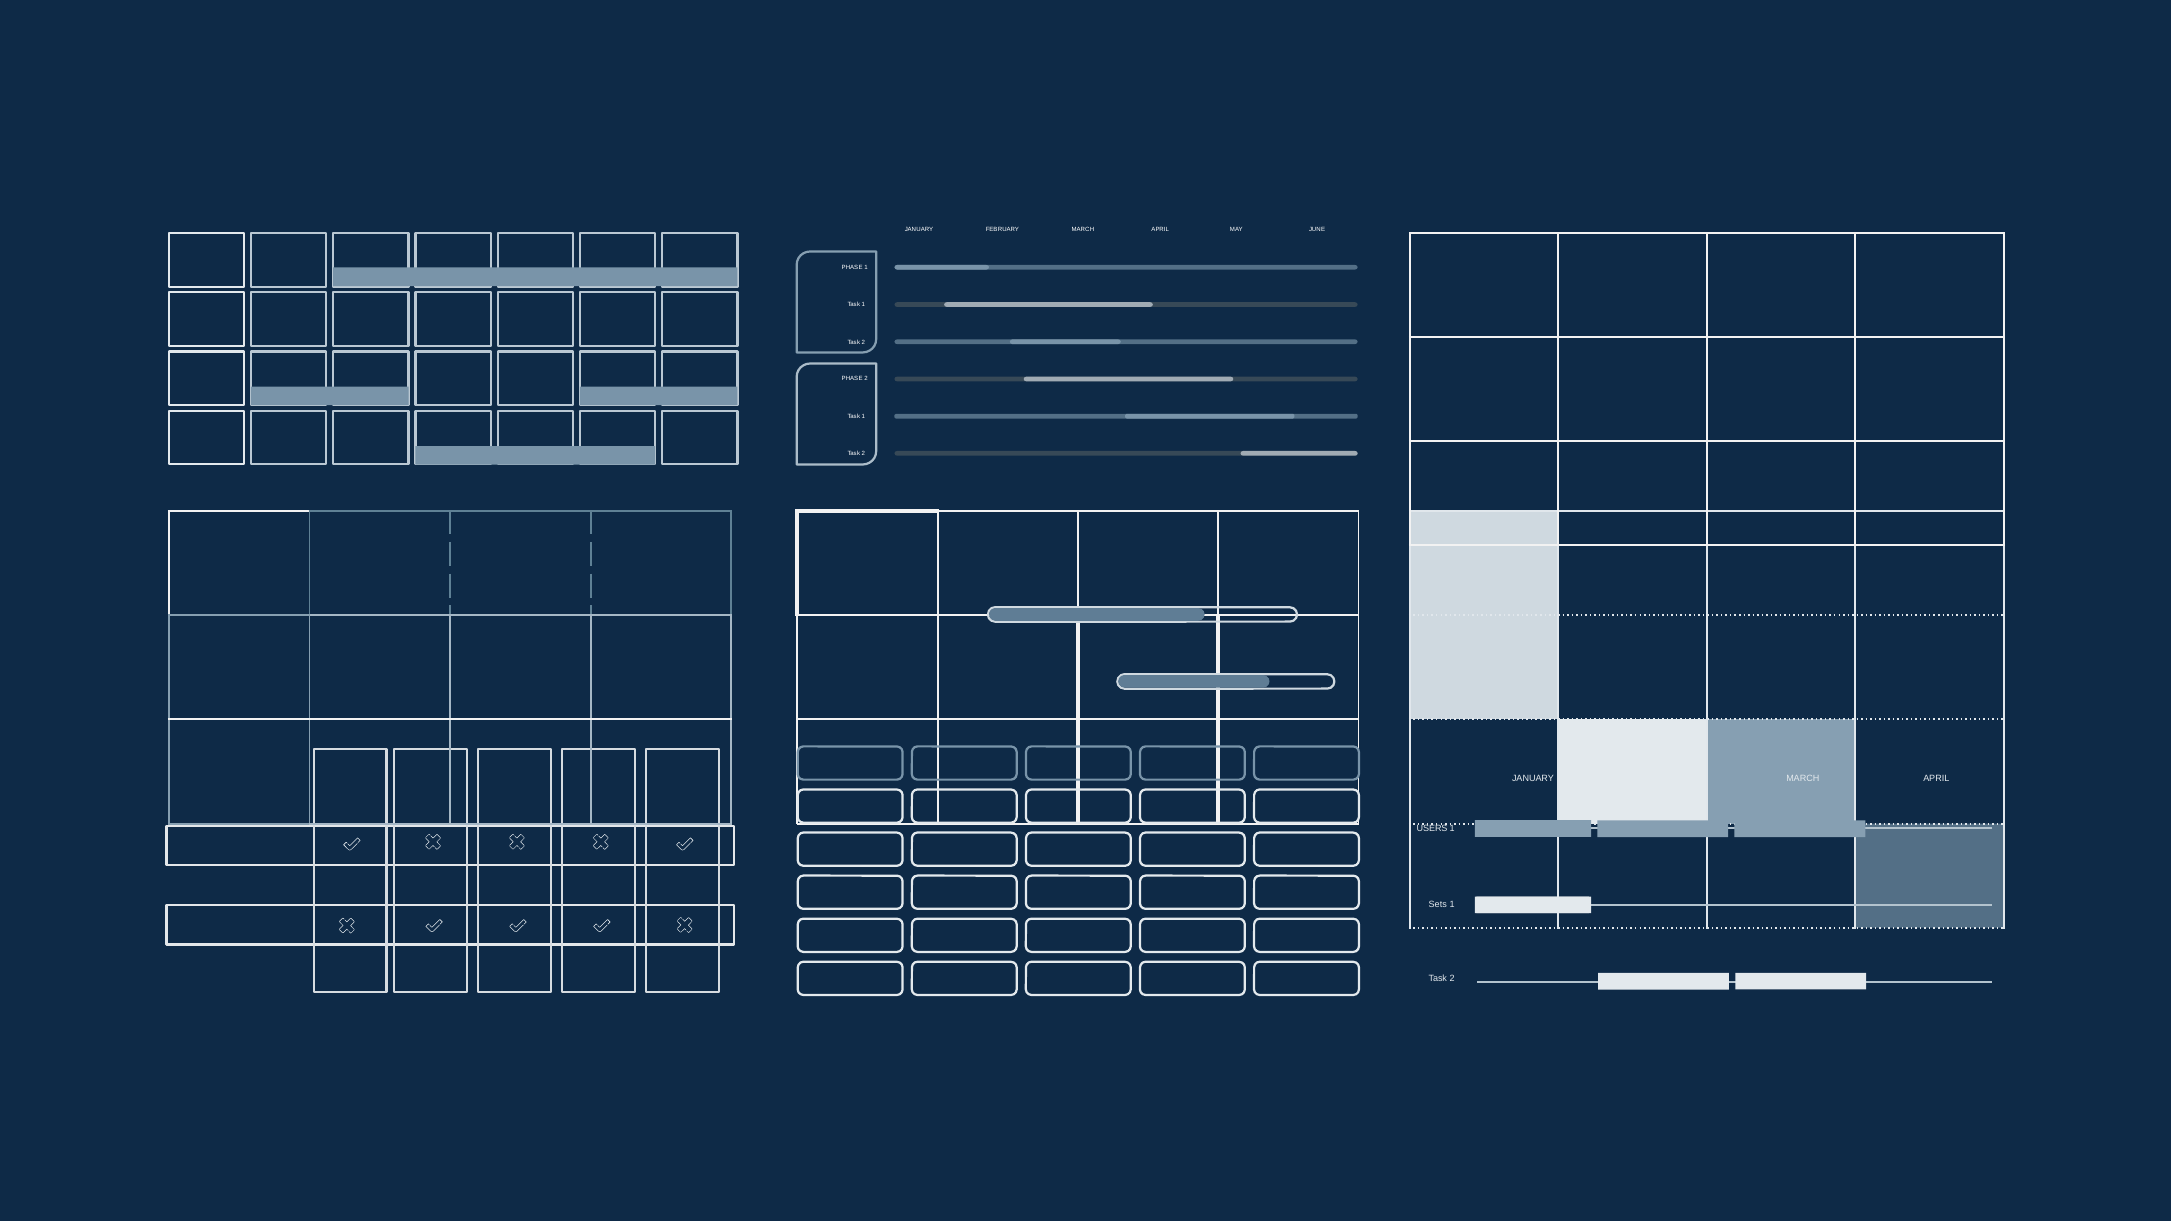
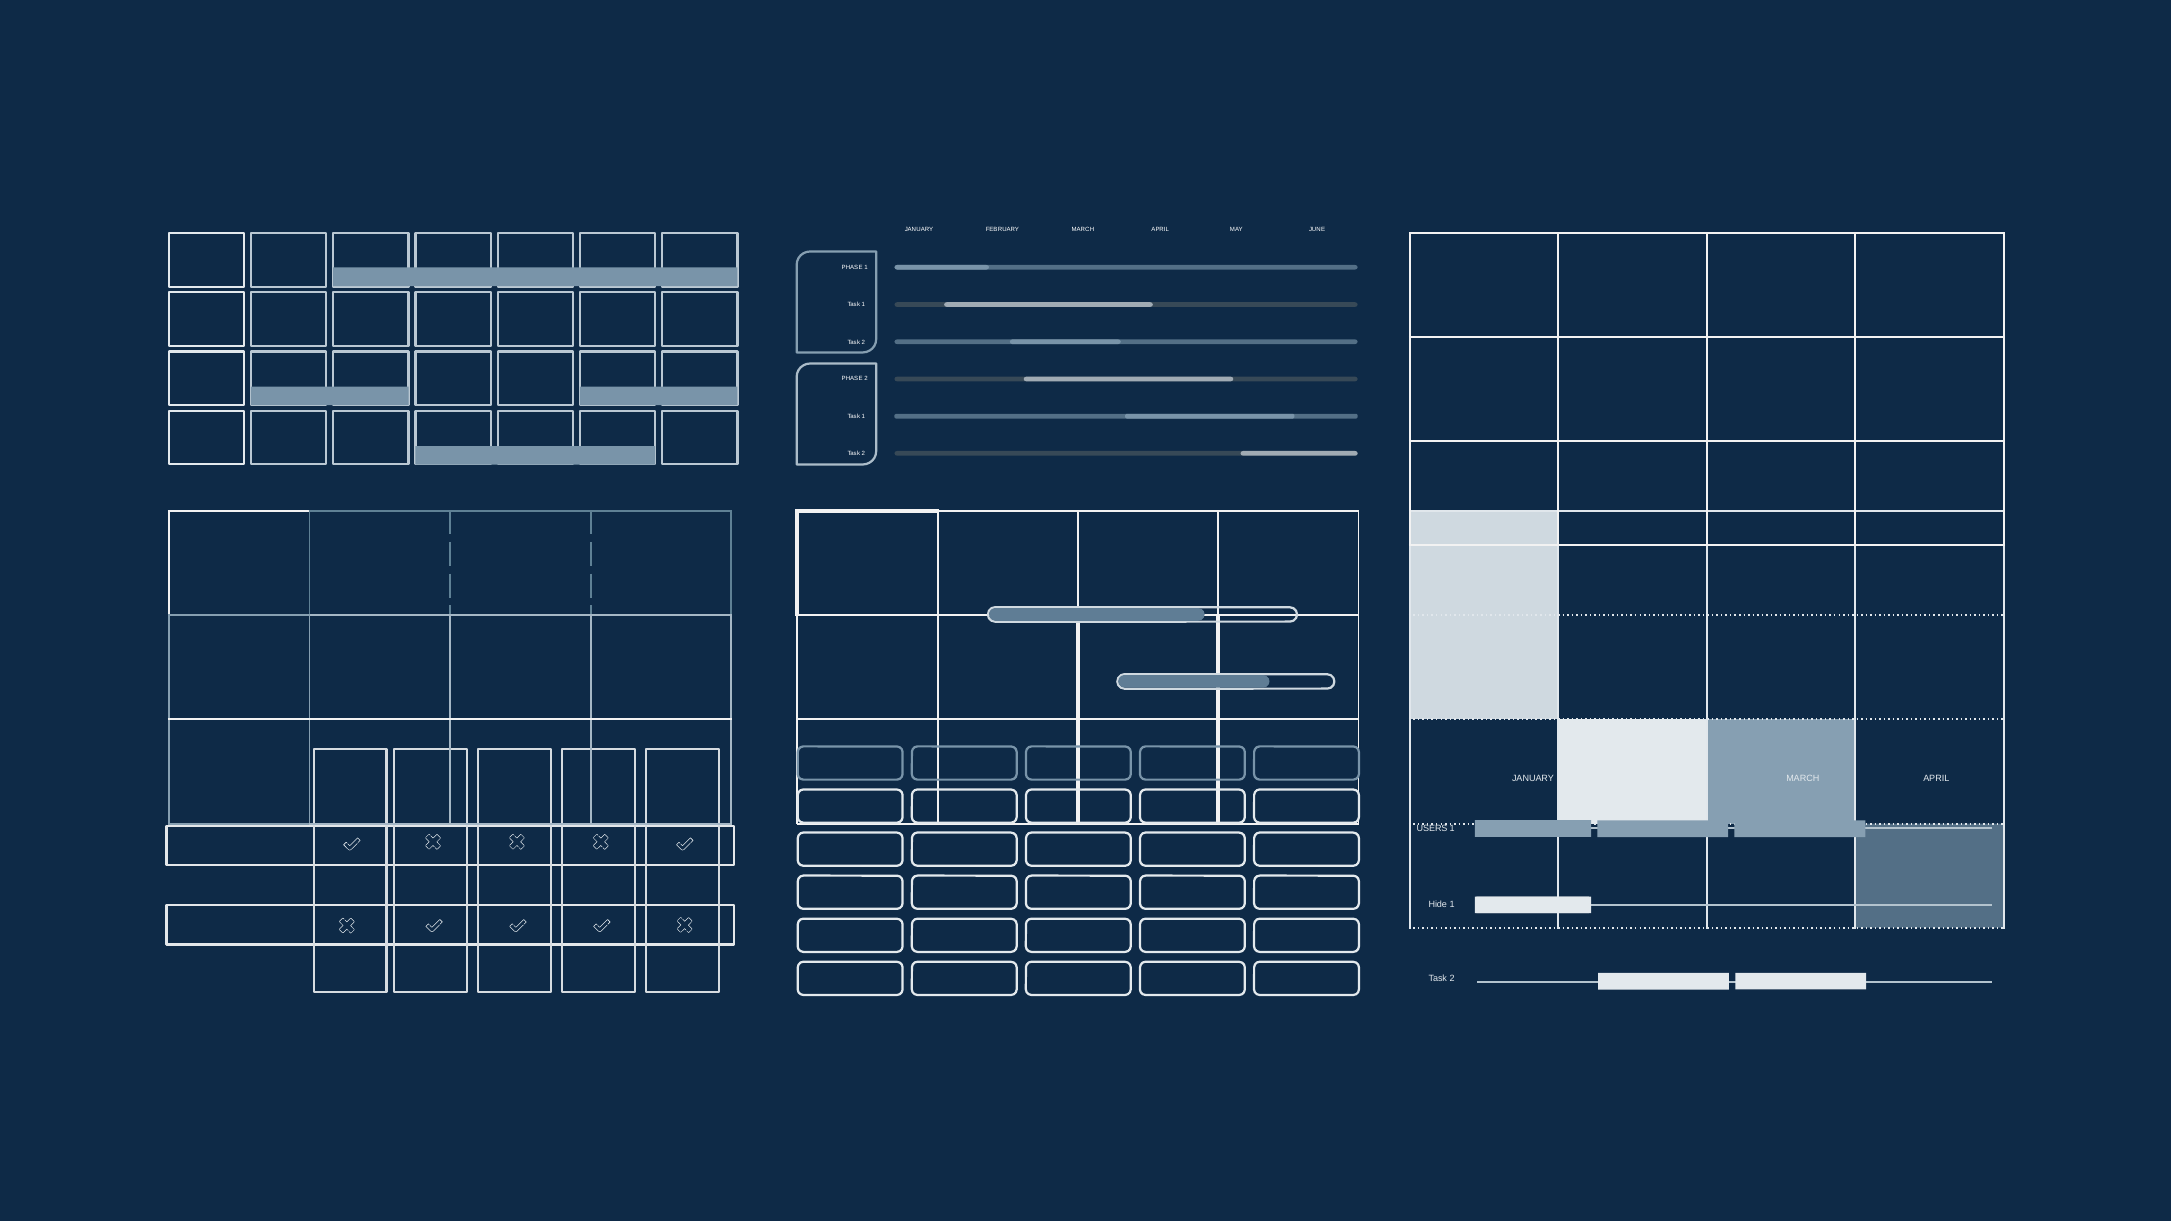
Sets: Sets -> Hide
